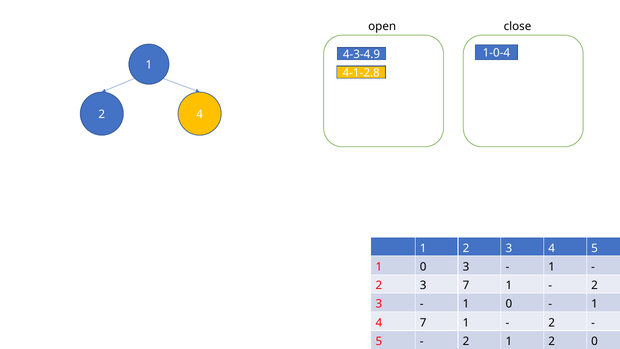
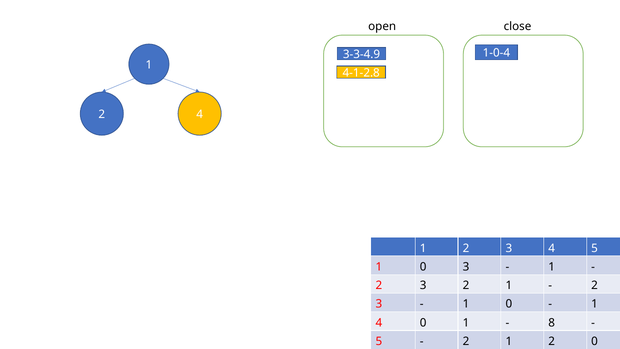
4-3-4.9: 4-3-4.9 -> 3-3-4.9
3 7: 7 -> 2
4 7: 7 -> 0
2 at (552, 323): 2 -> 8
